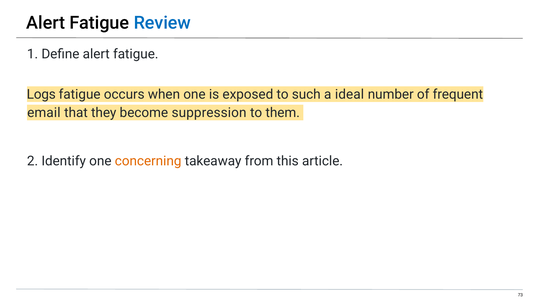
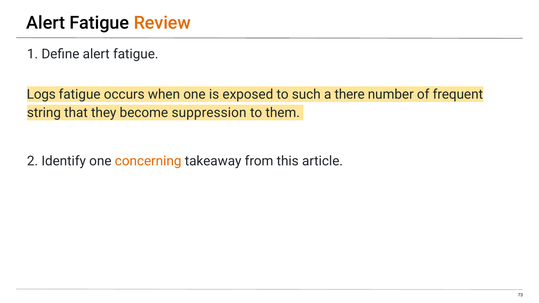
Review colour: blue -> orange
ideal: ideal -> there
email: email -> string
